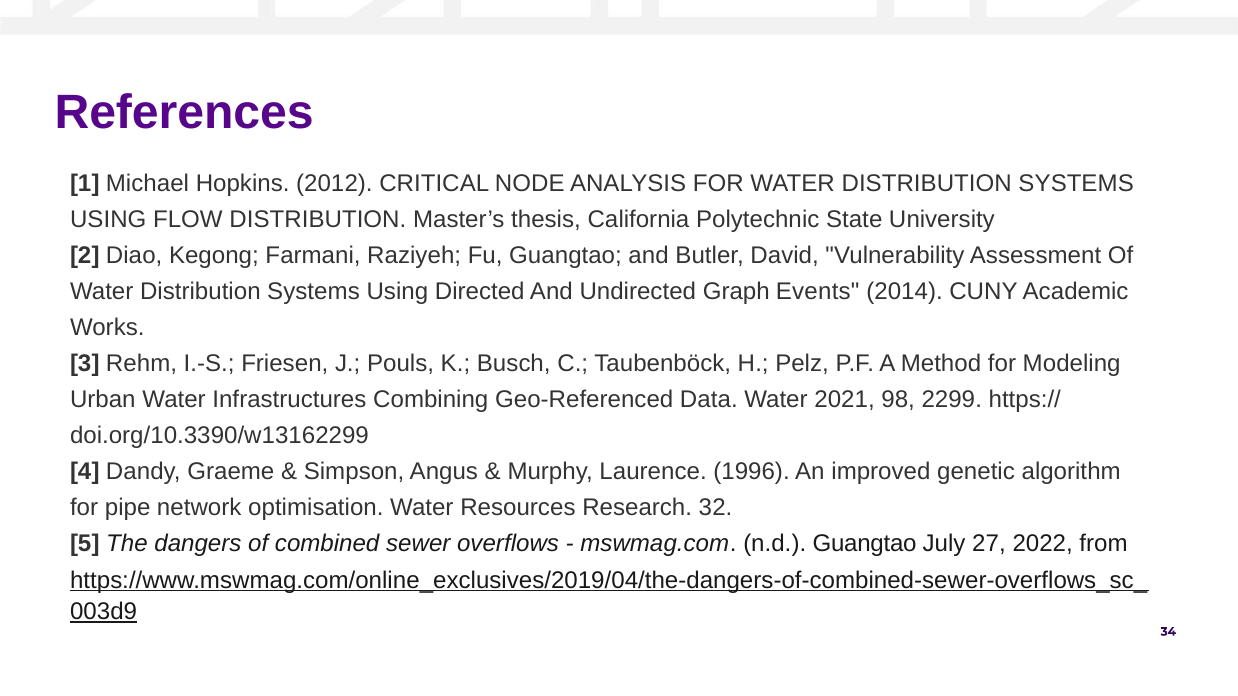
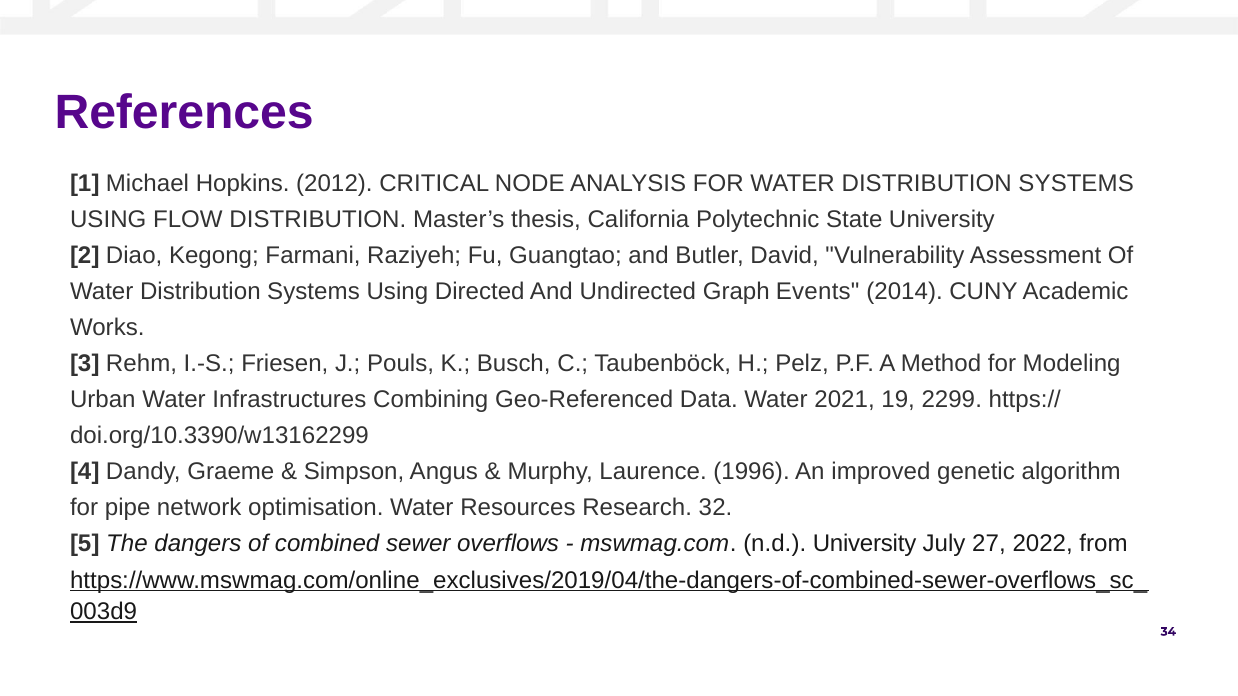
98: 98 -> 19
n.d Guangtao: Guangtao -> University
